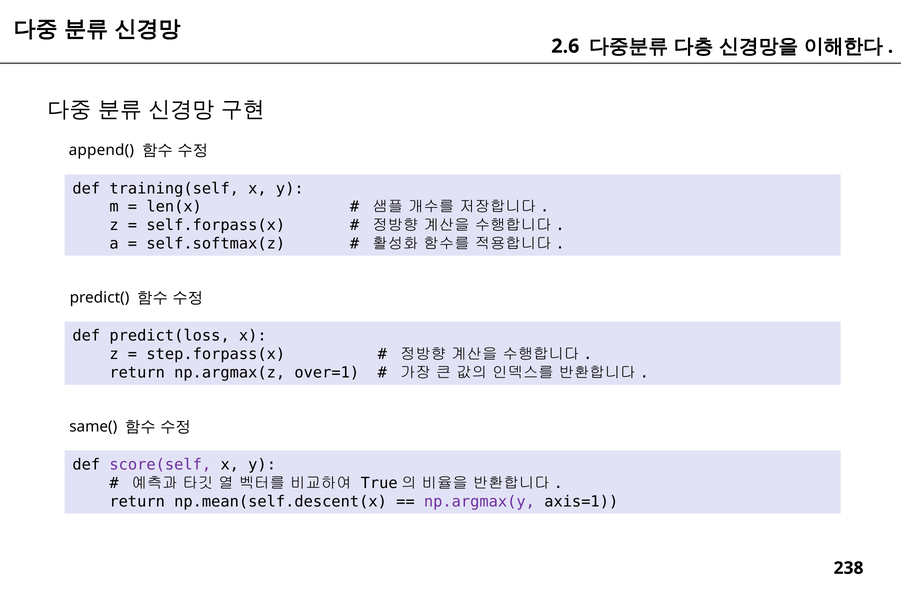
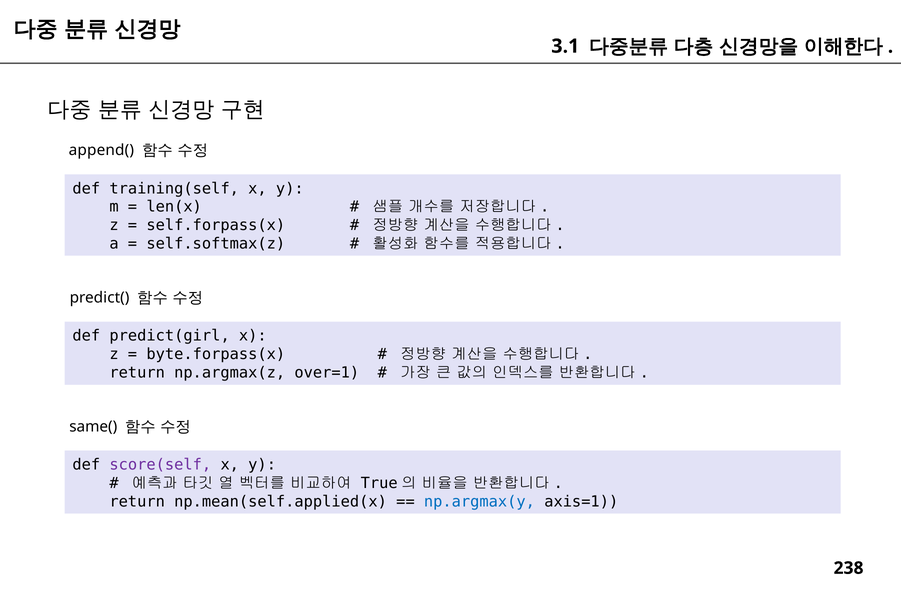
2.6: 2.6 -> 3.1
predict(loss: predict(loss -> predict(girl
step.forpass(x: step.forpass(x -> byte.forpass(x
np.mean(self.descent(x: np.mean(self.descent(x -> np.mean(self.applied(x
np.argmax(y colour: purple -> blue
